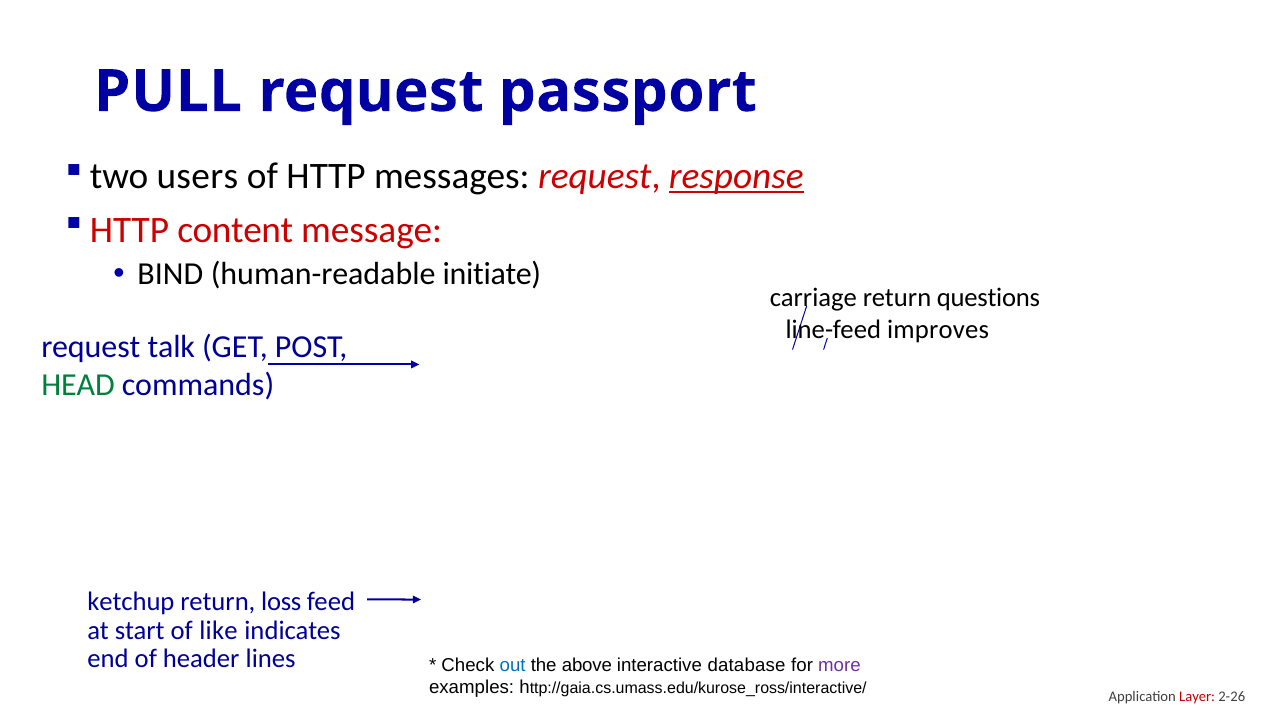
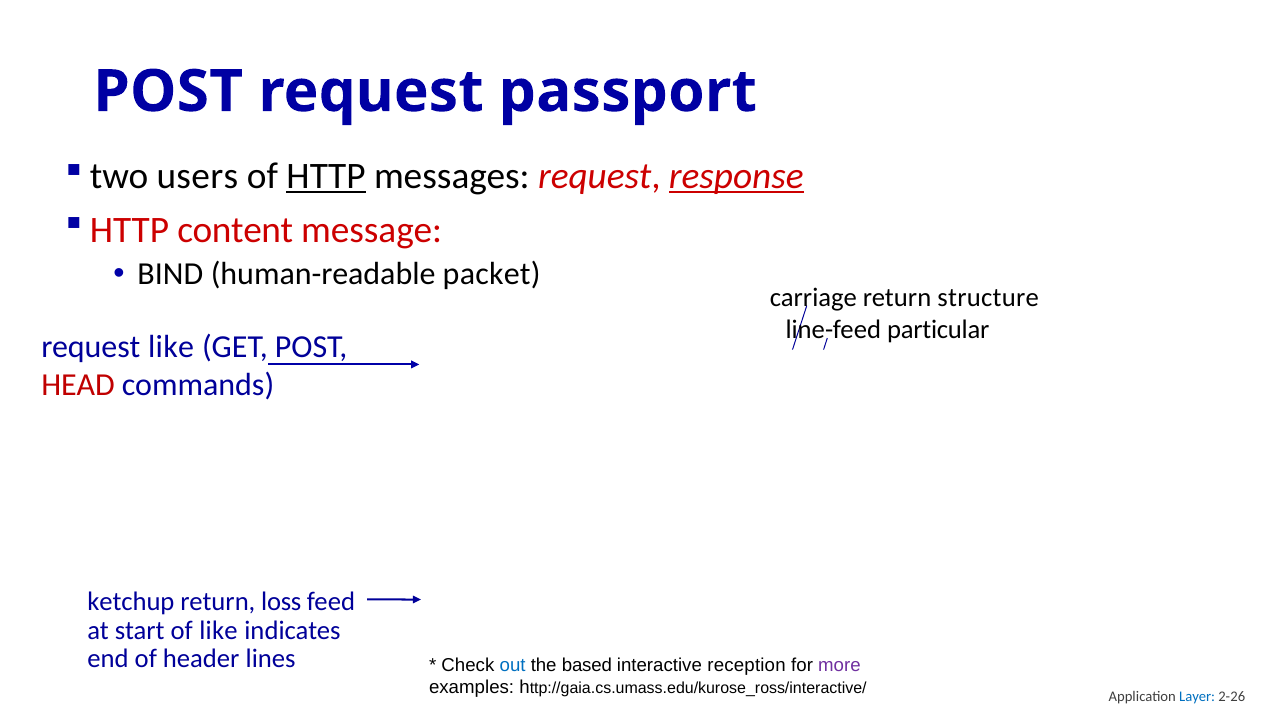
PULL at (168, 92): PULL -> POST
HTTP at (326, 176) underline: none -> present
initiate: initiate -> packet
questions: questions -> structure
improves: improves -> particular
request talk: talk -> like
HEAD colour: green -> red
above: above -> based
database: database -> reception
Layer colour: red -> blue
